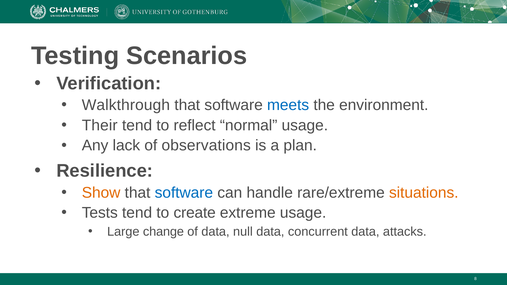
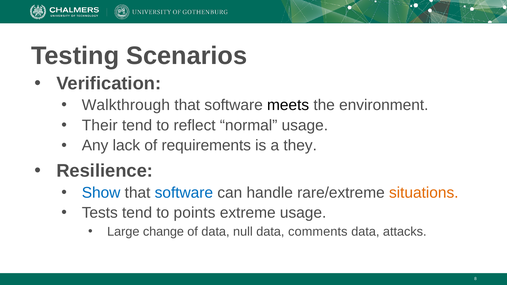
meets colour: blue -> black
observations: observations -> requirements
plan: plan -> they
Show colour: orange -> blue
create: create -> points
concurrent: concurrent -> comments
